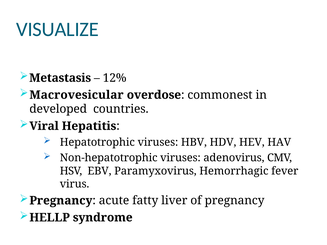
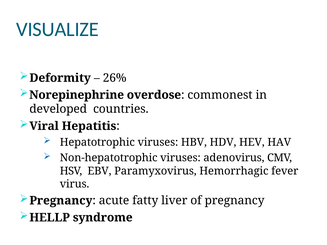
Metastasis: Metastasis -> Deformity
12%: 12% -> 26%
Macrovesicular: Macrovesicular -> Norepinephrine
